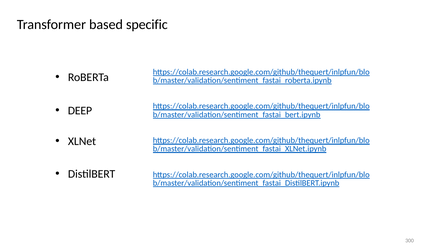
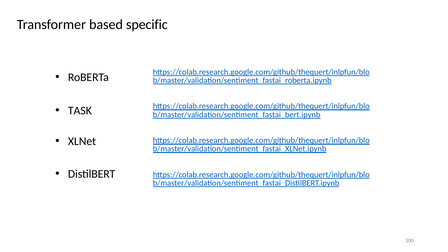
DEEP: DEEP -> TASK
